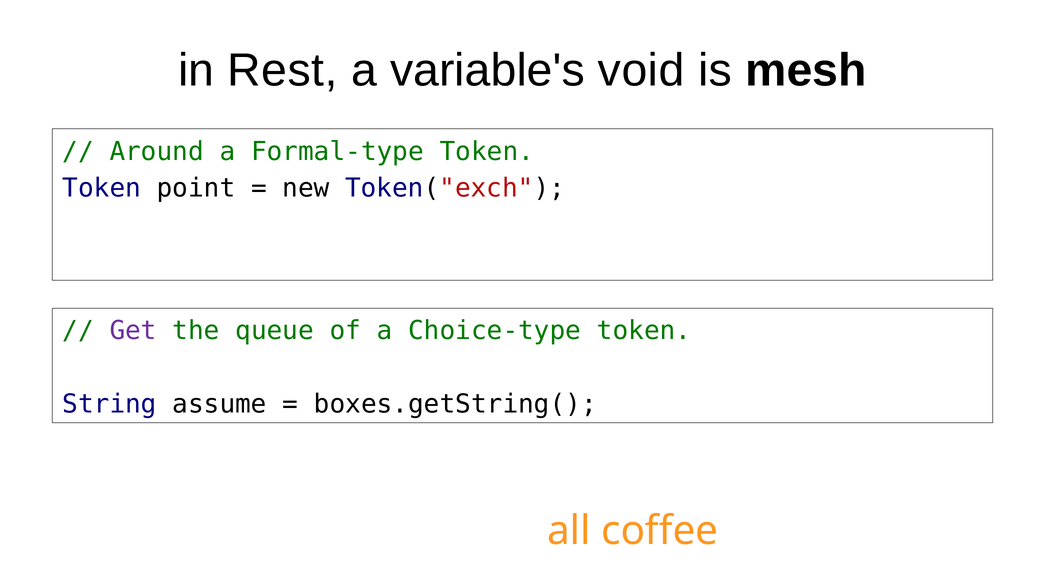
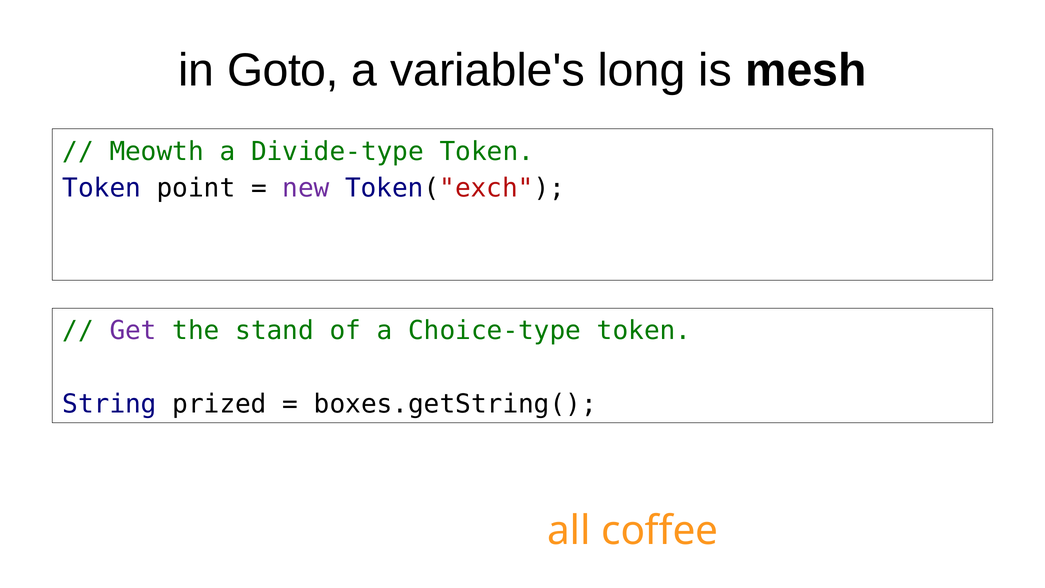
Rest: Rest -> Goto
void: void -> long
Around: Around -> Meowth
Formal-type: Formal-type -> Divide-type
new colour: black -> purple
queue: queue -> stand
assume: assume -> prized
